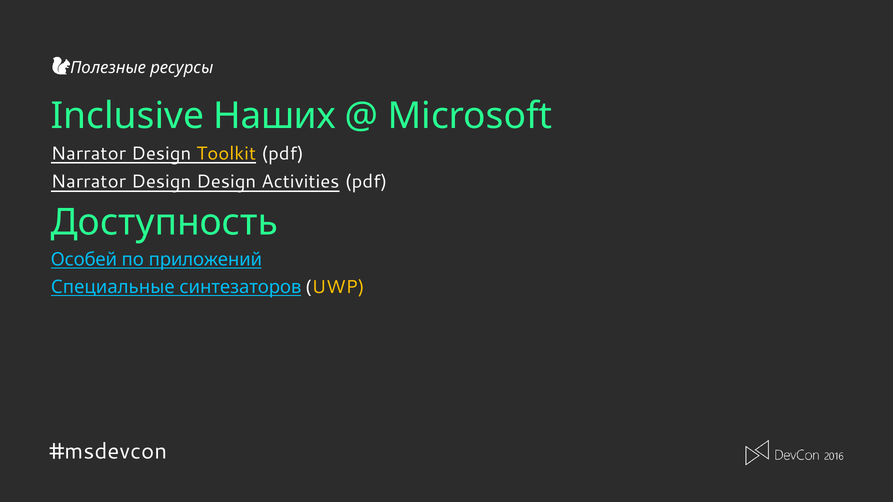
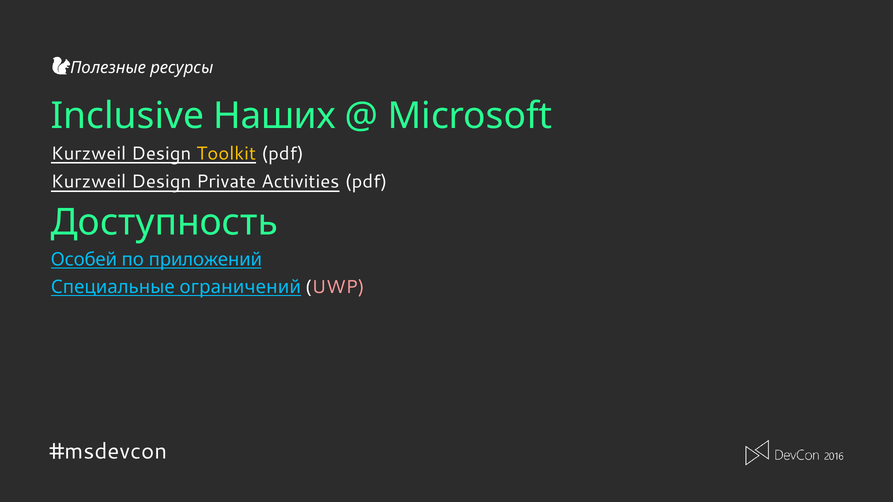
Narrator at (88, 153): Narrator -> Kurzweil
Narrator at (88, 182): Narrator -> Kurzweil
Design Design: Design -> Private
синтезаторов: синтезаторов -> ограничений
UWP colour: yellow -> pink
